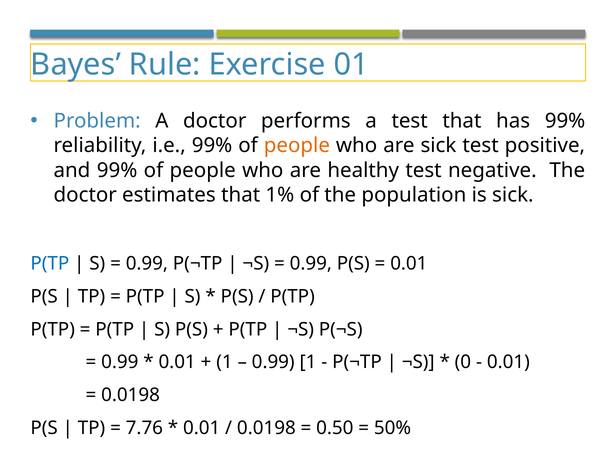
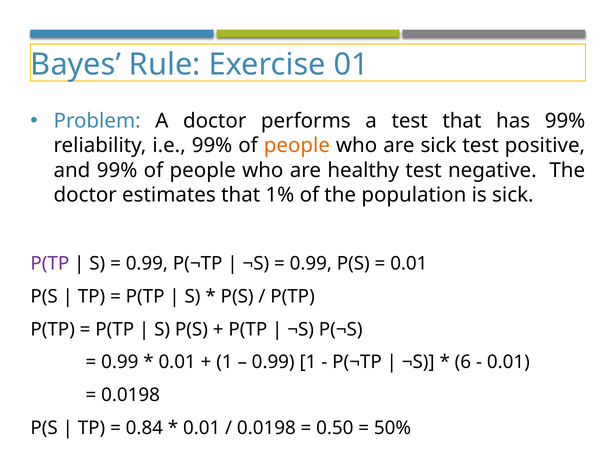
P(TP at (50, 264) colour: blue -> purple
0: 0 -> 6
7.76: 7.76 -> 0.84
